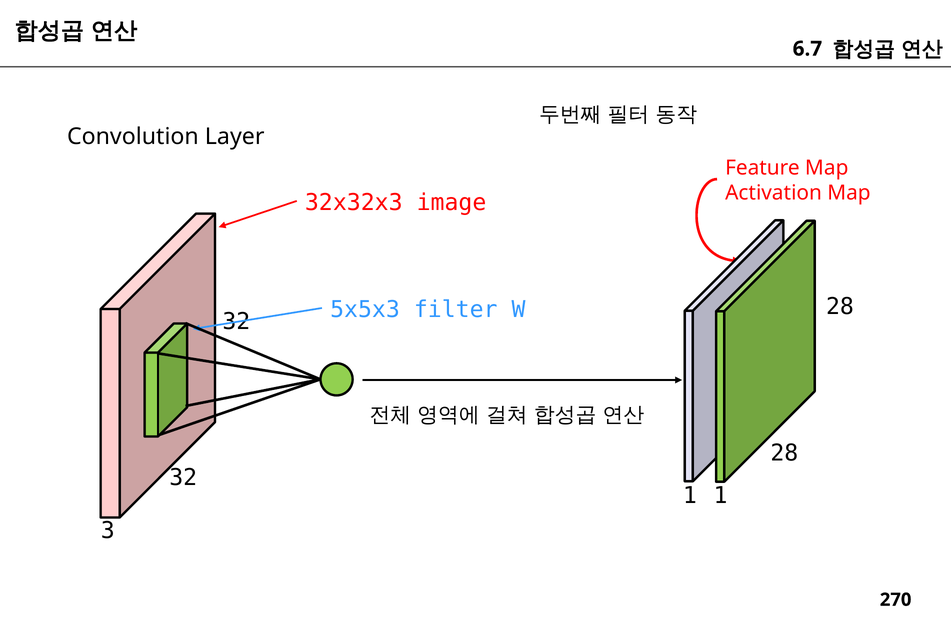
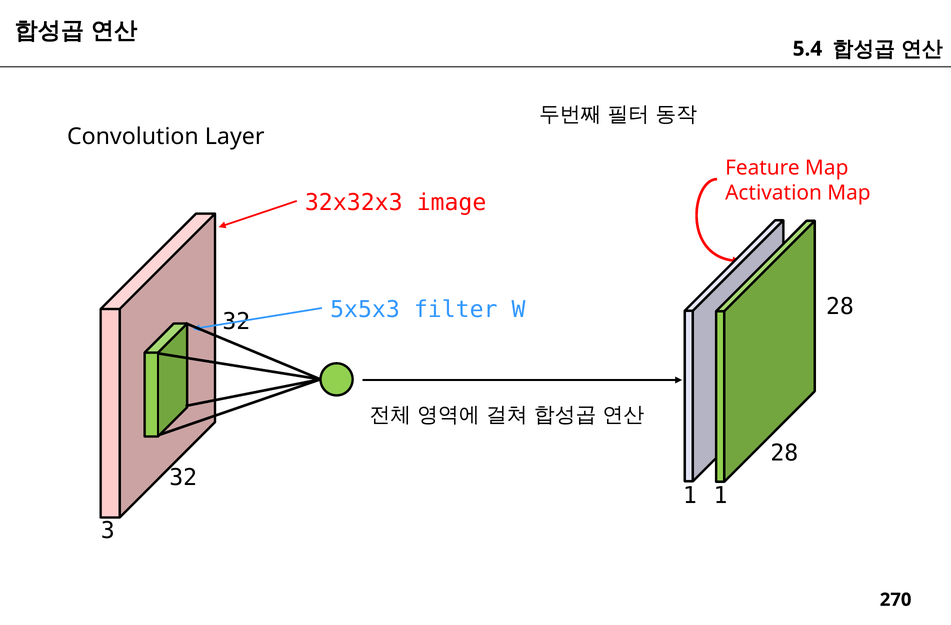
6.7: 6.7 -> 5.4
